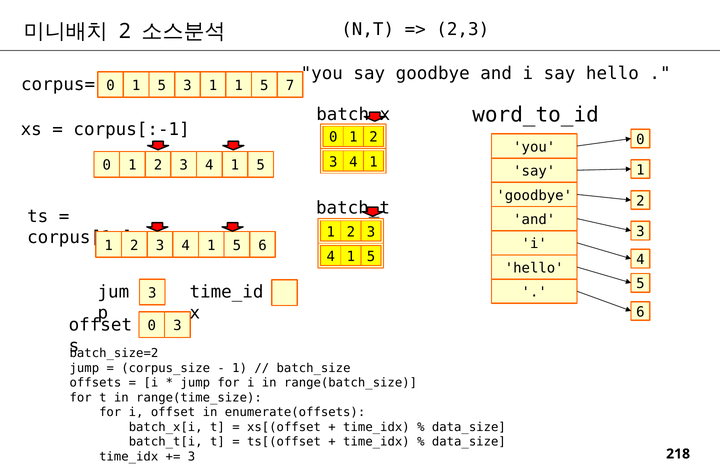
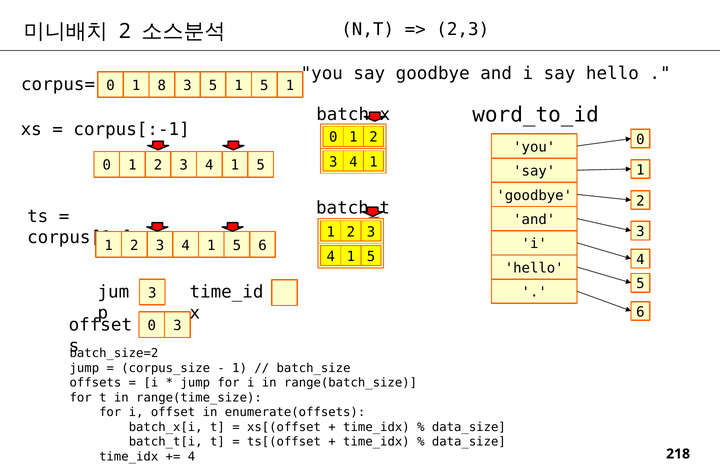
0 1 5: 5 -> 8
3 1: 1 -> 5
7 at (290, 86): 7 -> 1
3 at (192, 456): 3 -> 4
